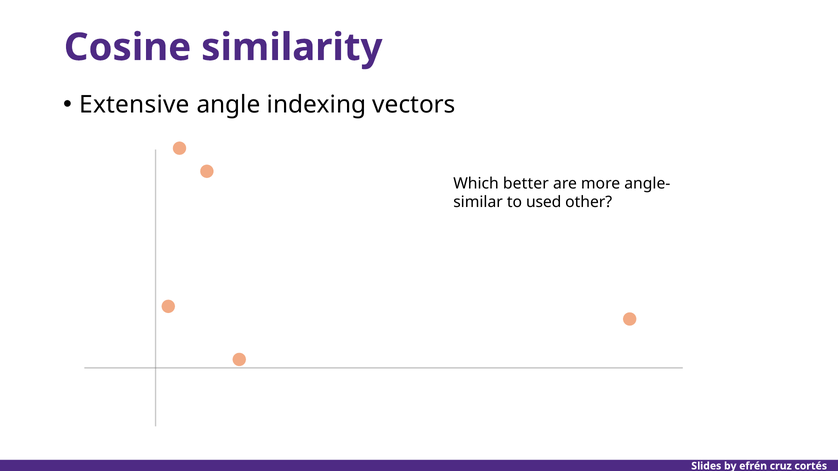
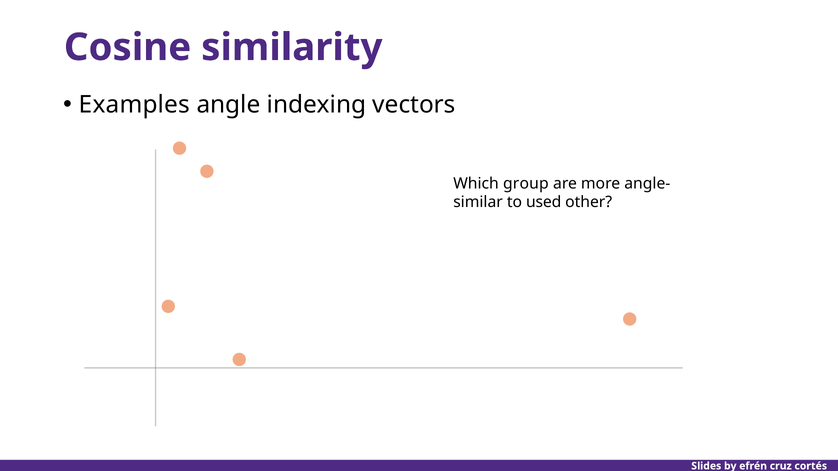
Extensive: Extensive -> Examples
better: better -> group
